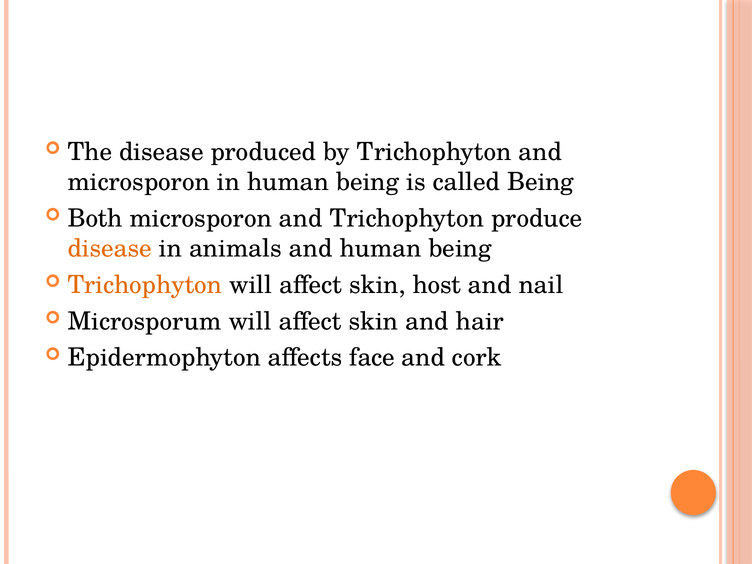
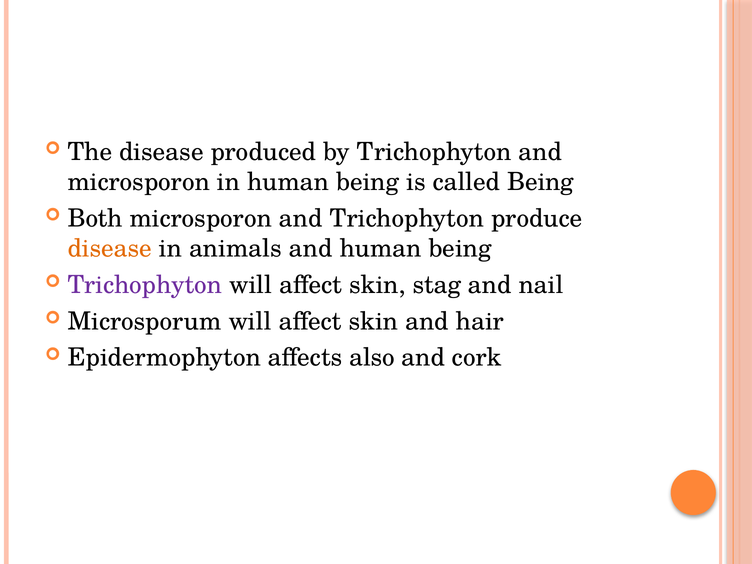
Trichophyton at (145, 285) colour: orange -> purple
host: host -> stag
face: face -> also
